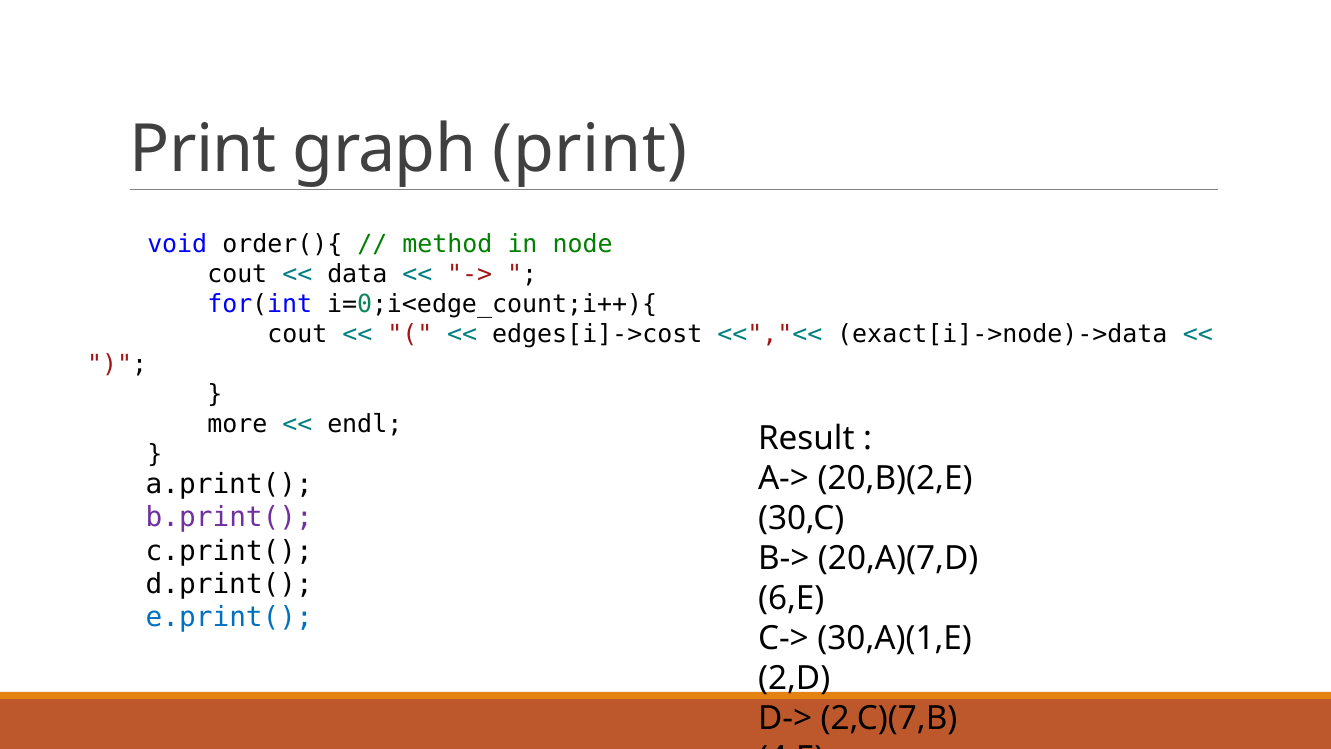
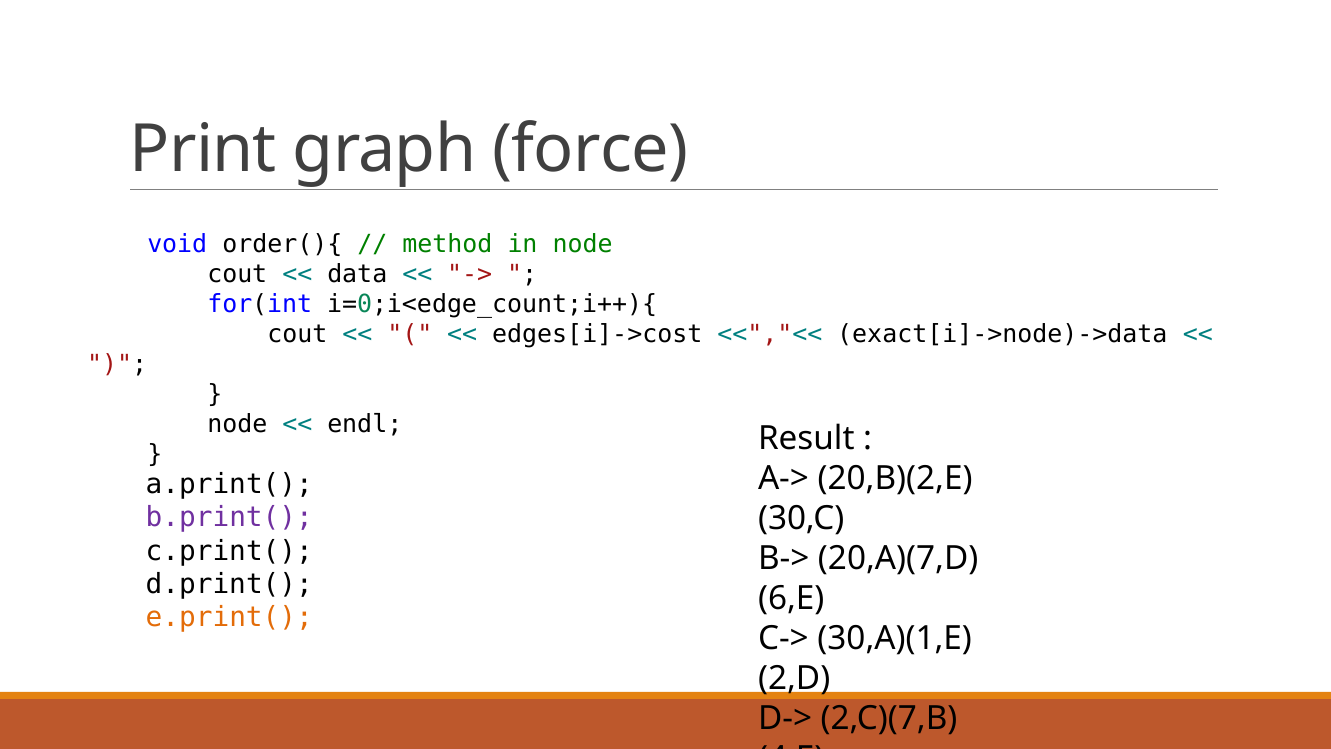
graph print: print -> force
more at (237, 424): more -> node
e.print( colour: blue -> orange
